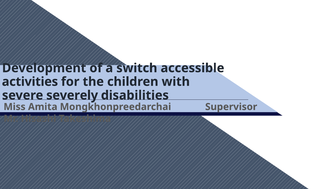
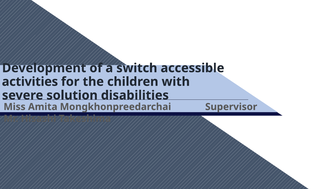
severely: severely -> solution
